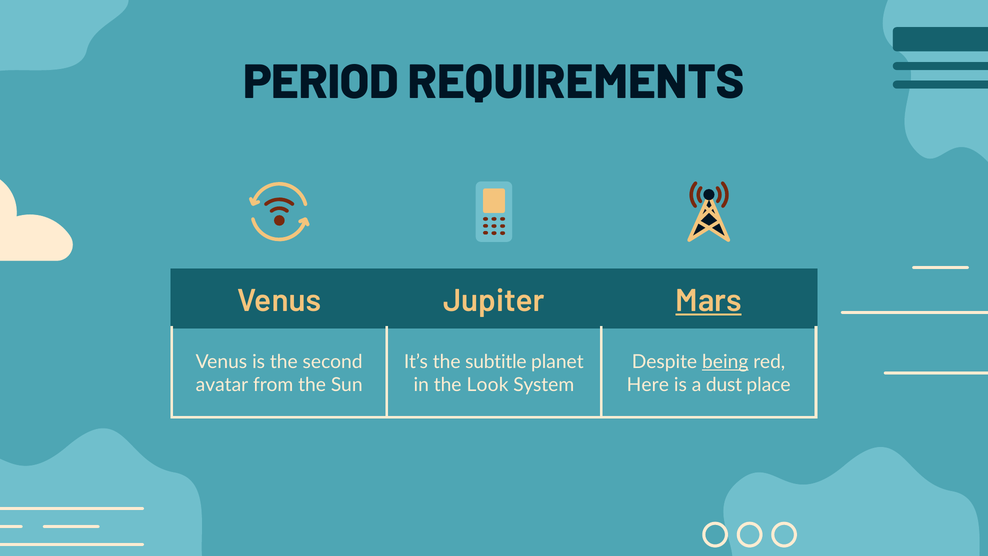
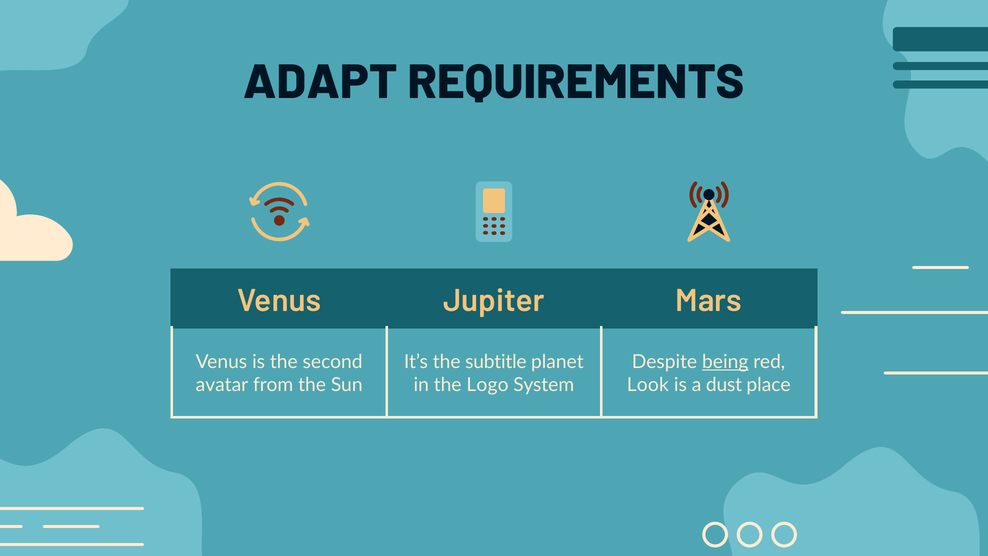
PERIOD: PERIOD -> ADAPT
Mars underline: present -> none
Look: Look -> Logo
Here: Here -> Look
